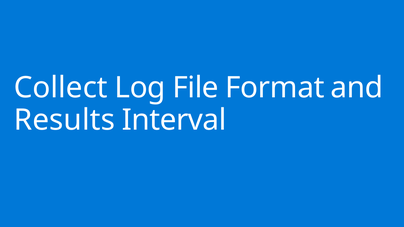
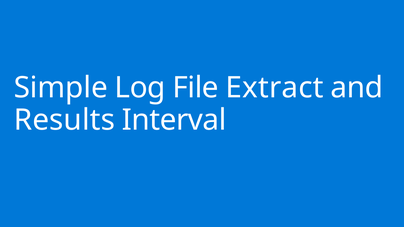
Collect: Collect -> Simple
Format: Format -> Extract
